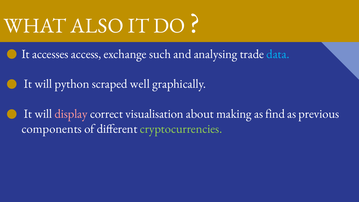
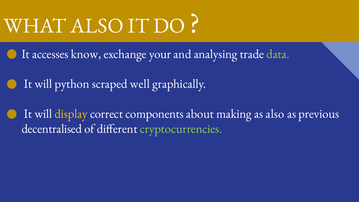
access: access -> know
such: such -> your
data colour: light blue -> light green
display colour: pink -> yellow
visualisation: visualisation -> components
as find: find -> also
components: components -> decentralised
